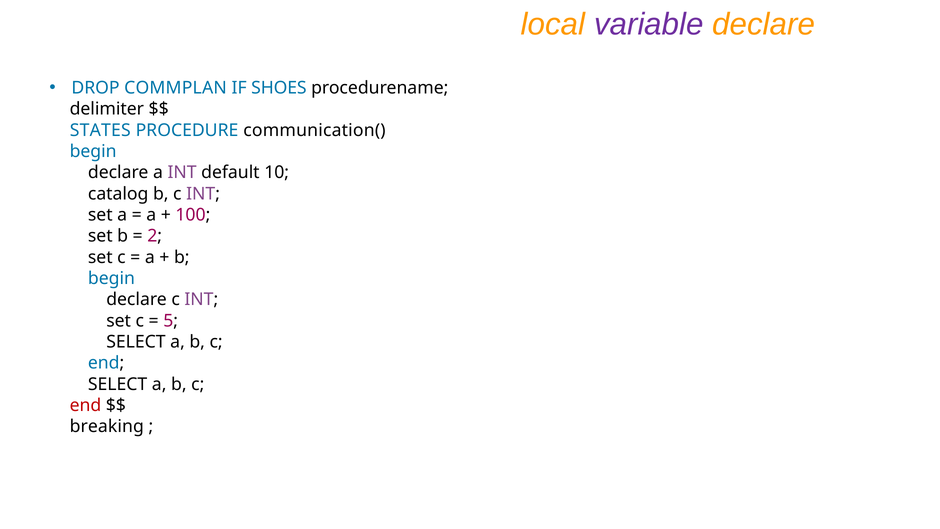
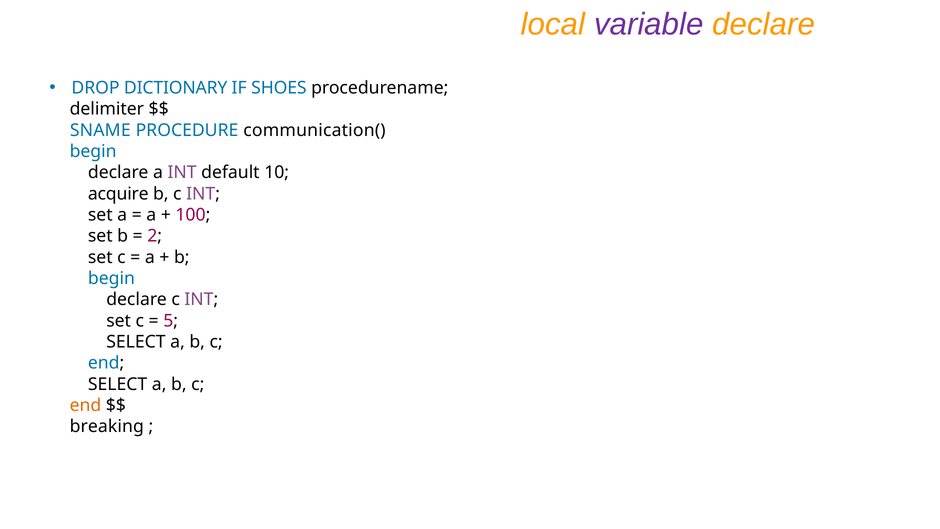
COMMPLAN: COMMPLAN -> DICTIONARY
STATES: STATES -> SNAME
catalog: catalog -> acquire
end at (85, 405) colour: red -> orange
